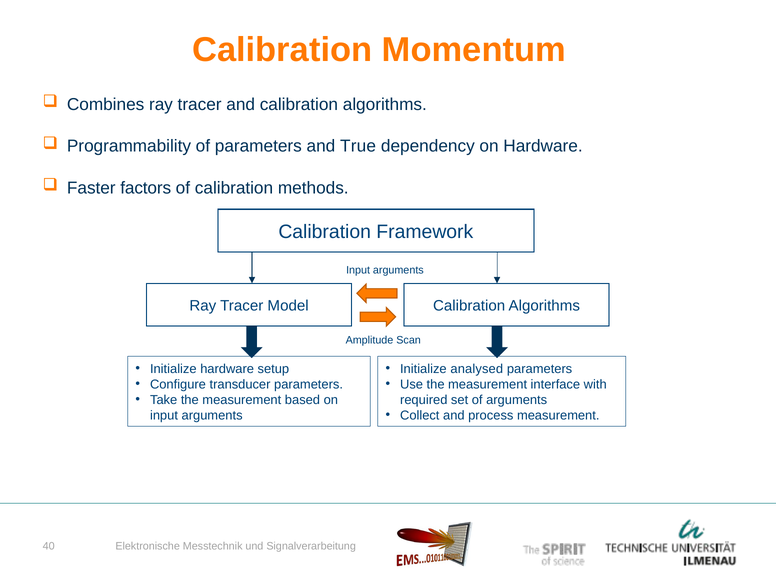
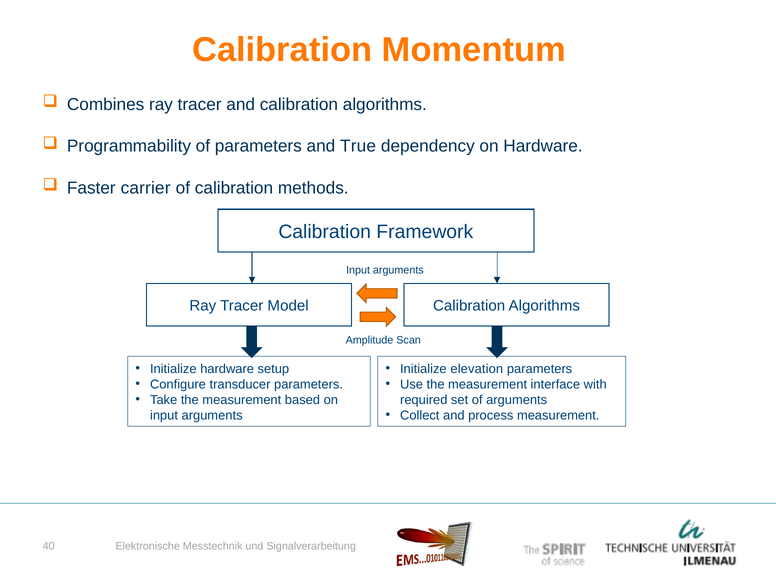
factors: factors -> carrier
analysed: analysed -> elevation
